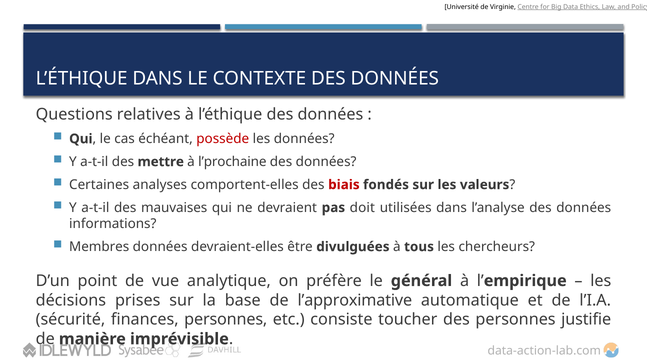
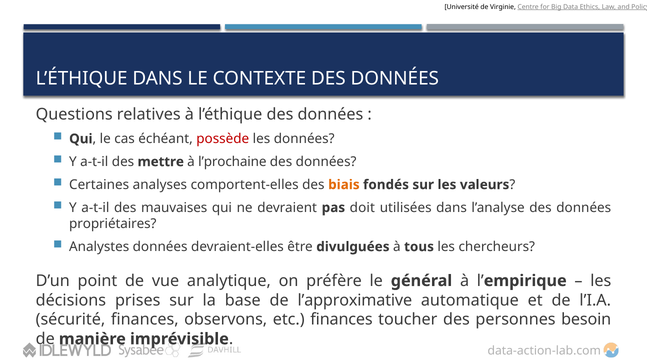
biais colour: red -> orange
informations: informations -> propriétaires
Membres: Membres -> Analystes
finances personnes: personnes -> observons
etc consiste: consiste -> finances
justifie: justifie -> besoin
